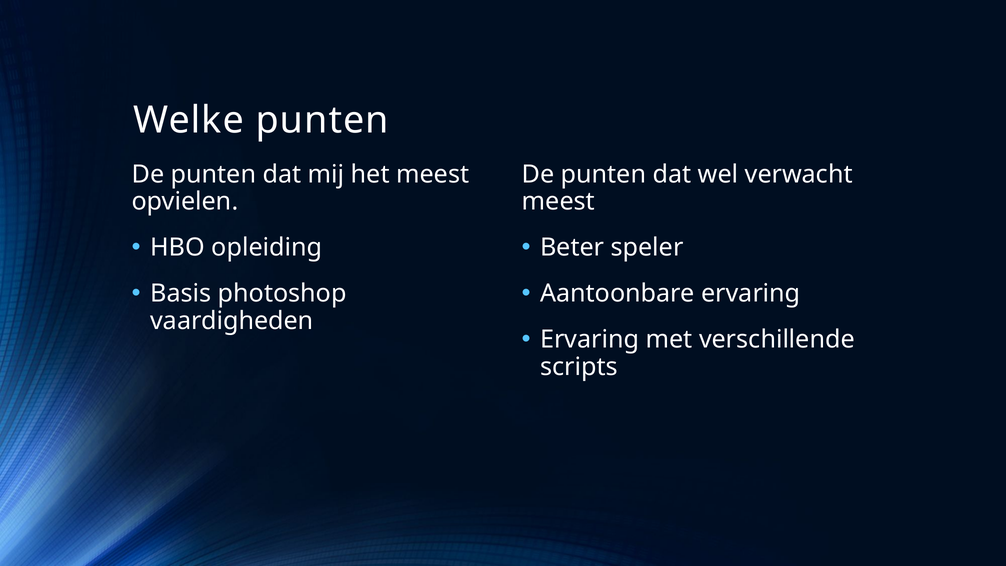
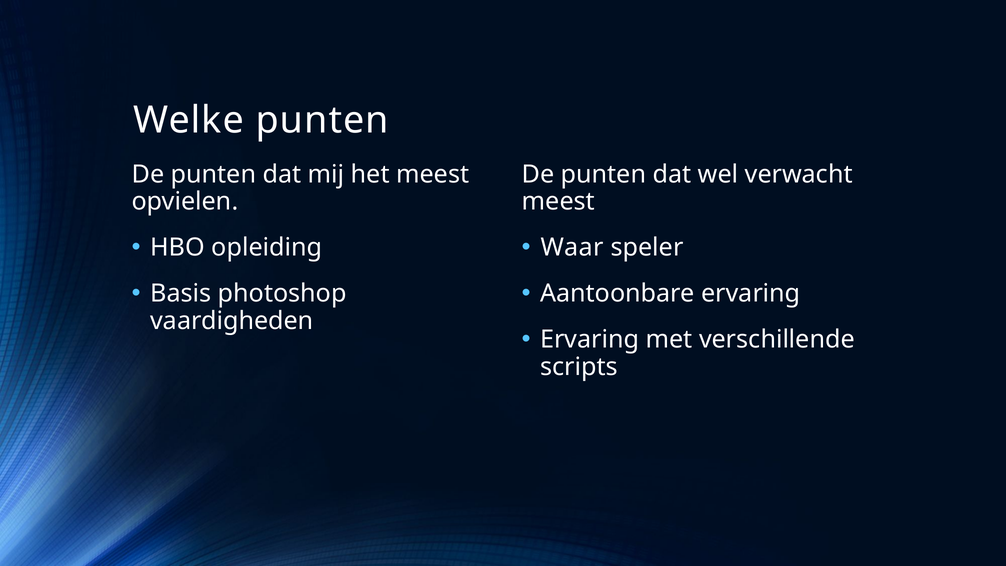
Beter: Beter -> Waar
